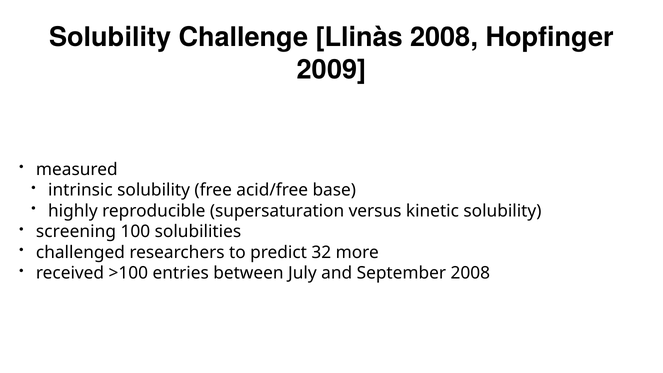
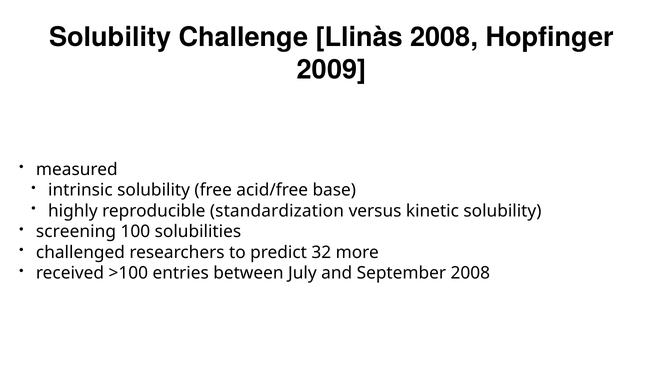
supersaturation: supersaturation -> standardization
